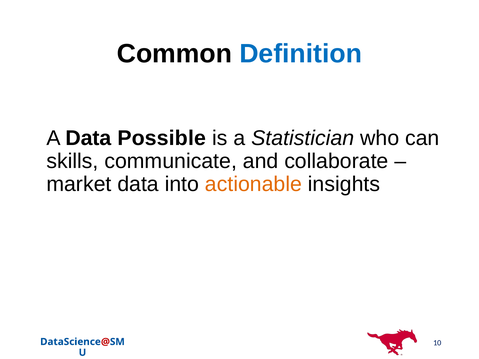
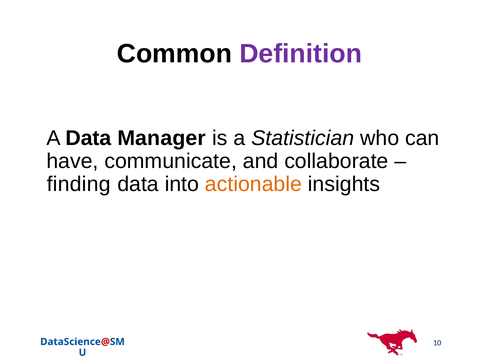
Definition colour: blue -> purple
Possible: Possible -> Manager
skills: skills -> have
market: market -> finding
